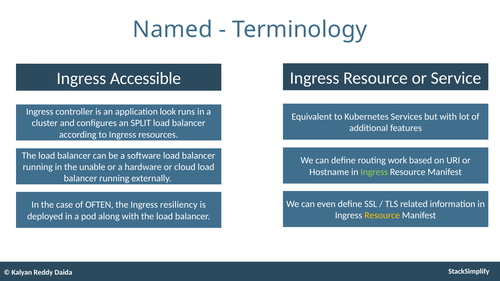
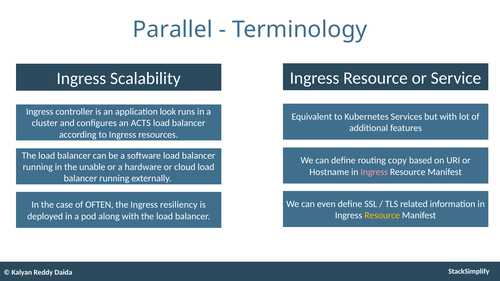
Named: Named -> Parallel
Accessible: Accessible -> Scalability
SPLIT: SPLIT -> ACTS
work: work -> copy
Ingress at (374, 172) colour: light green -> pink
